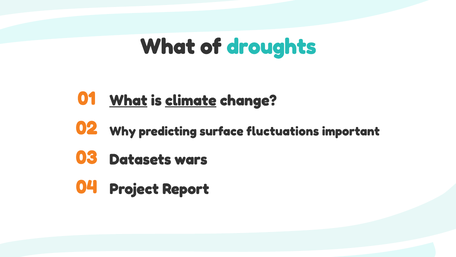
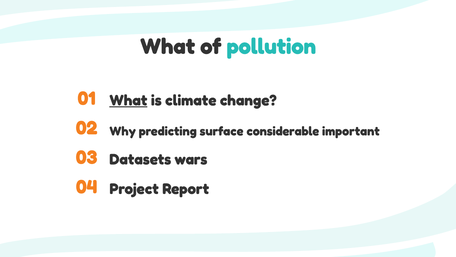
droughts: droughts -> pollution
climate underline: present -> none
fluctuations: fluctuations -> considerable
